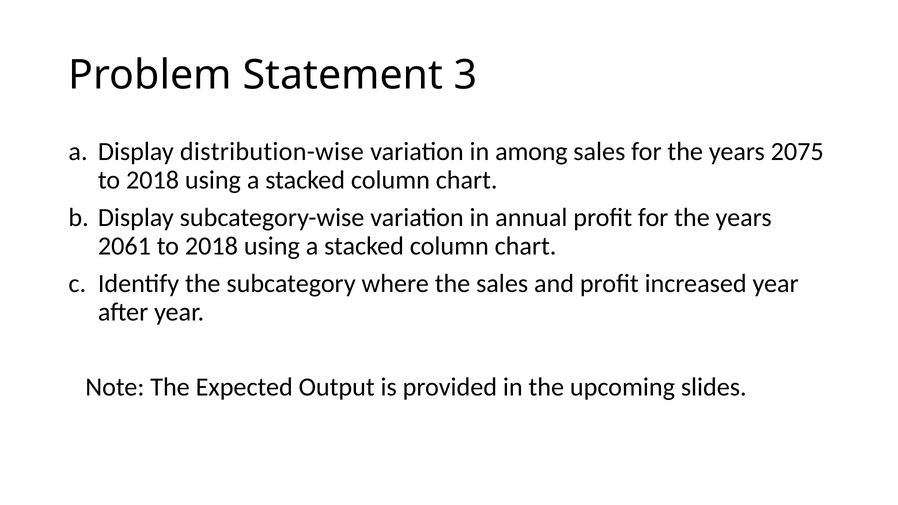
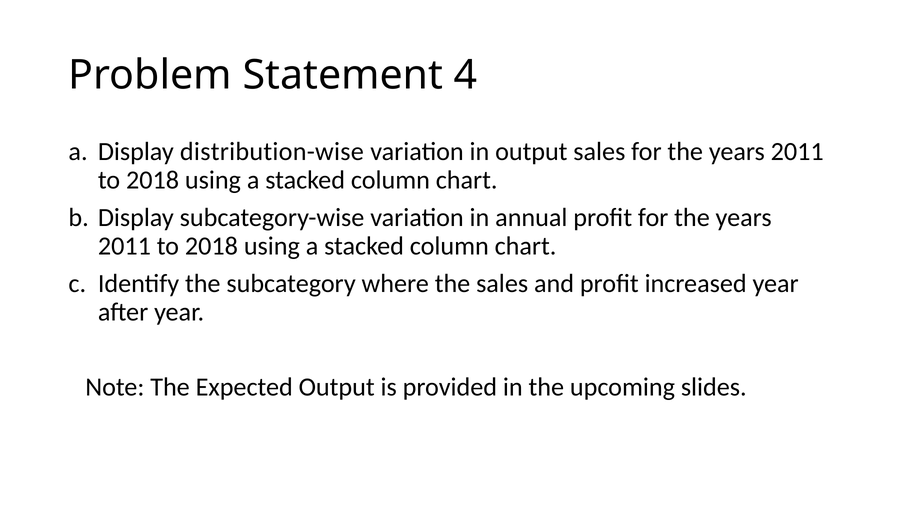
3: 3 -> 4
in among: among -> output
2075 at (797, 152): 2075 -> 2011
2061 at (124, 246): 2061 -> 2011
